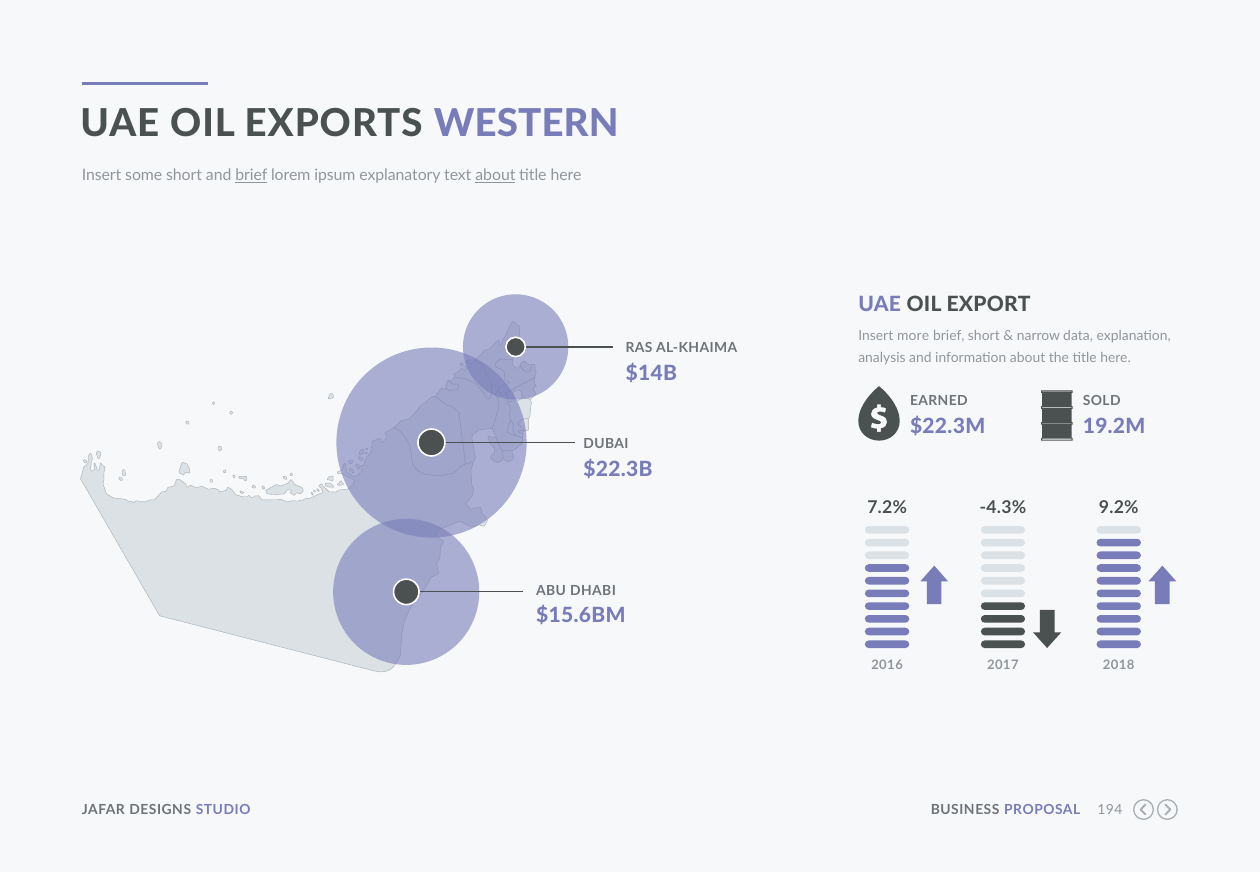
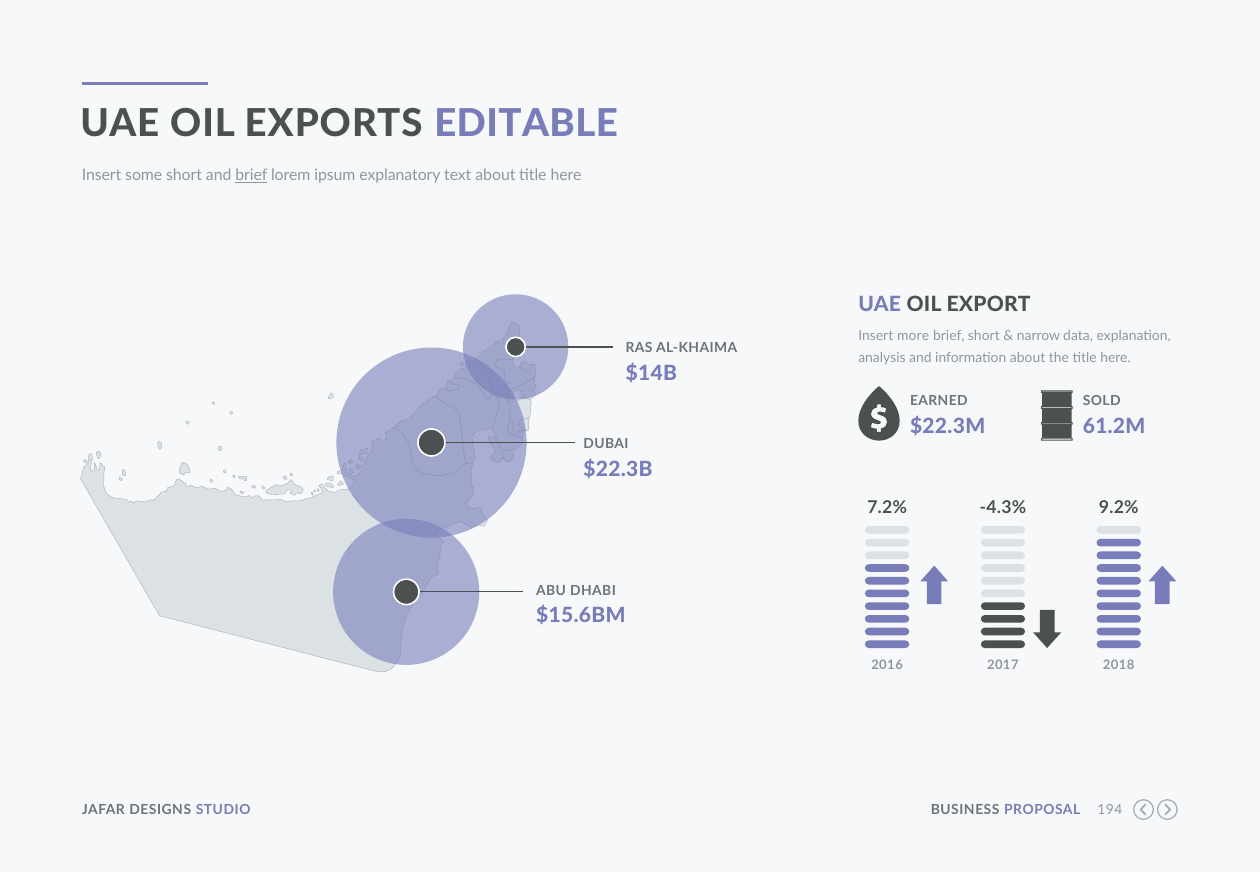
WESTERN: WESTERN -> EDITABLE
about at (495, 175) underline: present -> none
19.2M: 19.2M -> 61.2M
